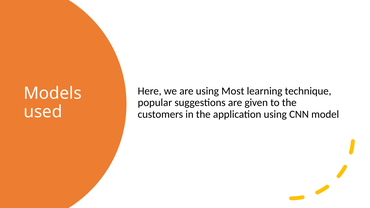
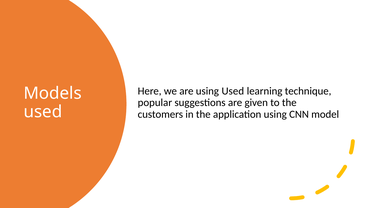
using Most: Most -> Used
